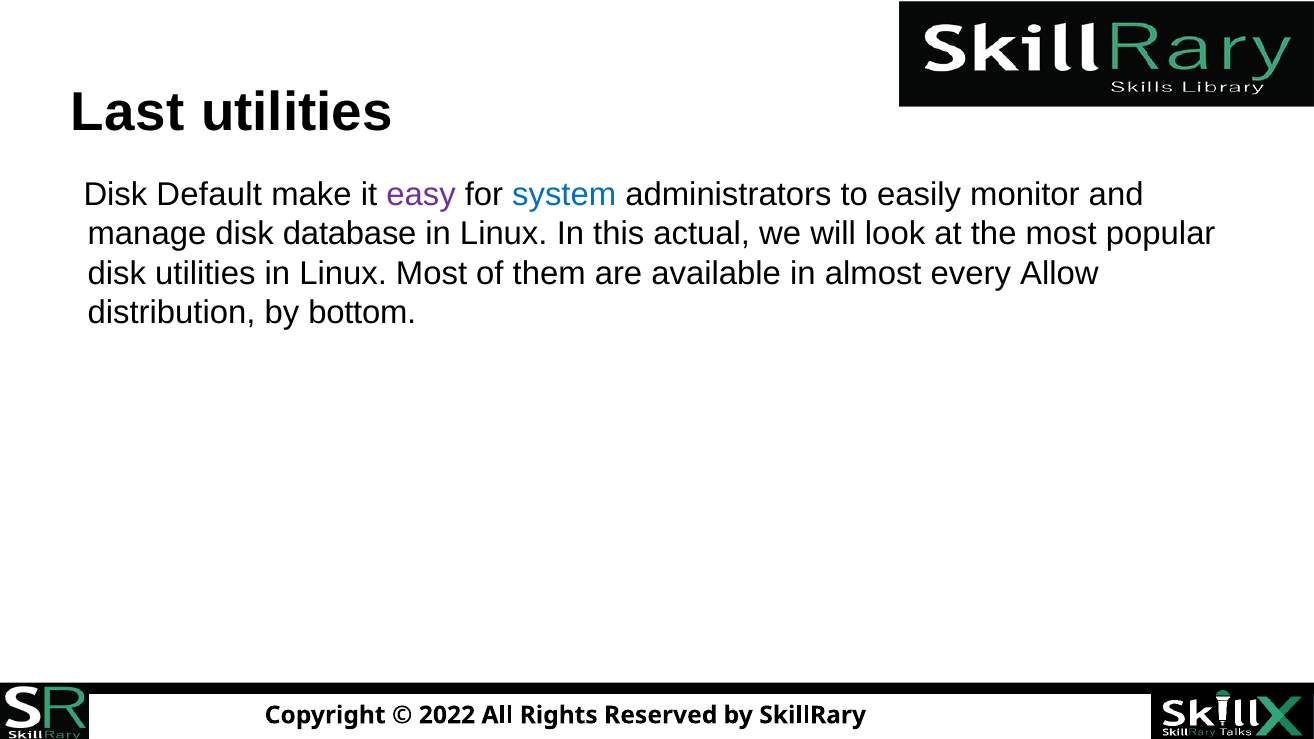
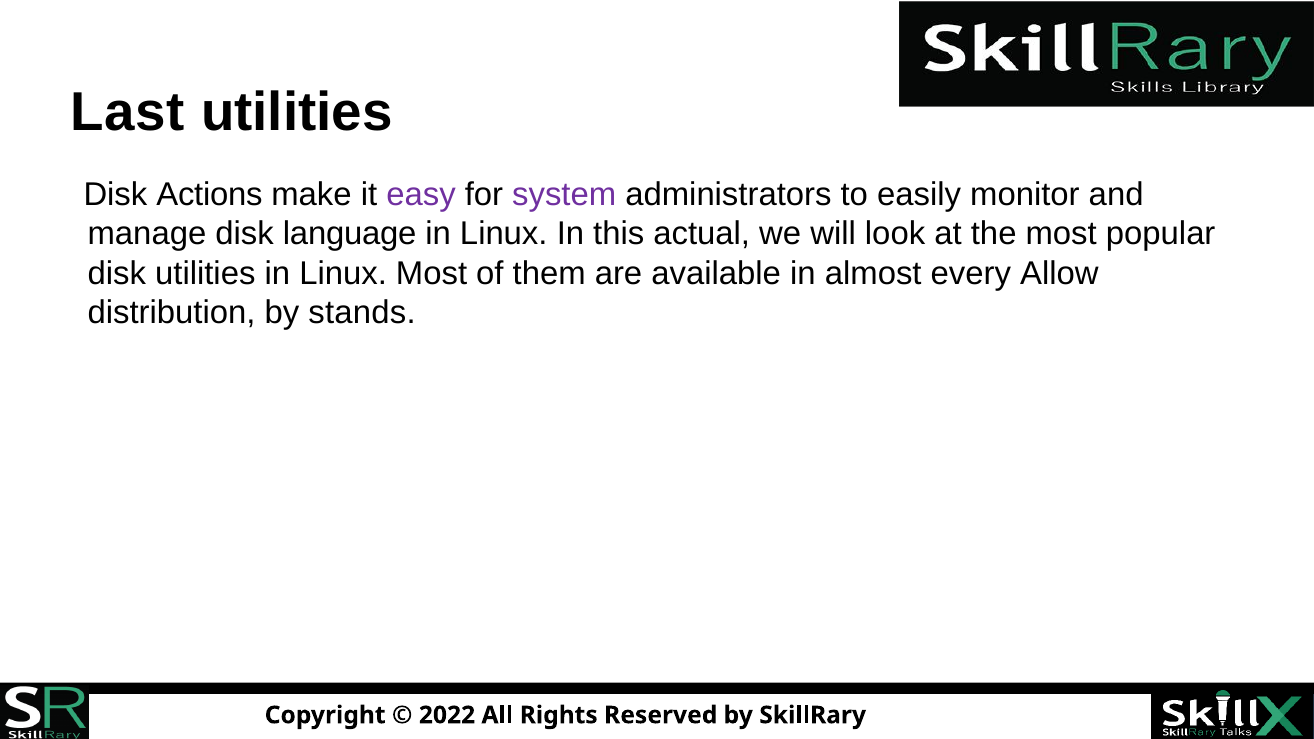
Default: Default -> Actions
system colour: blue -> purple
database: database -> language
bottom: bottom -> stands
